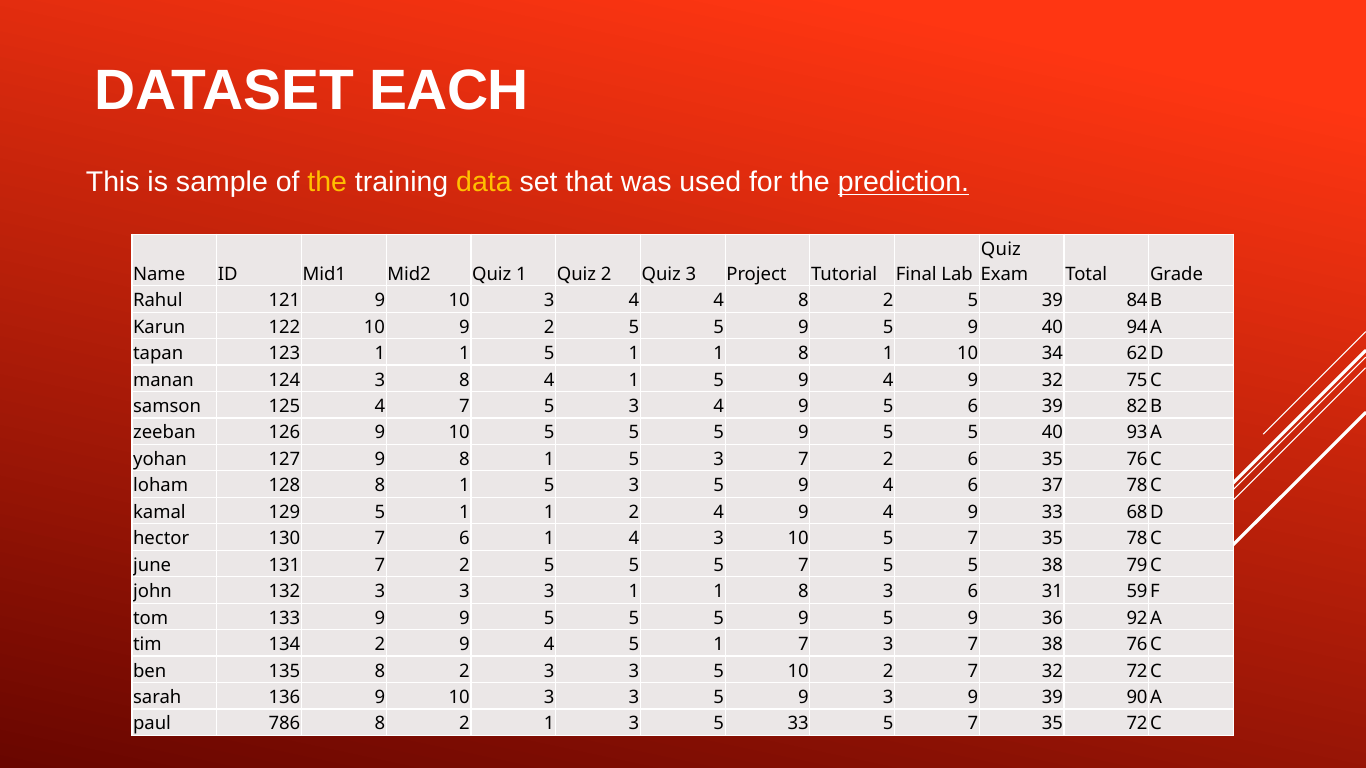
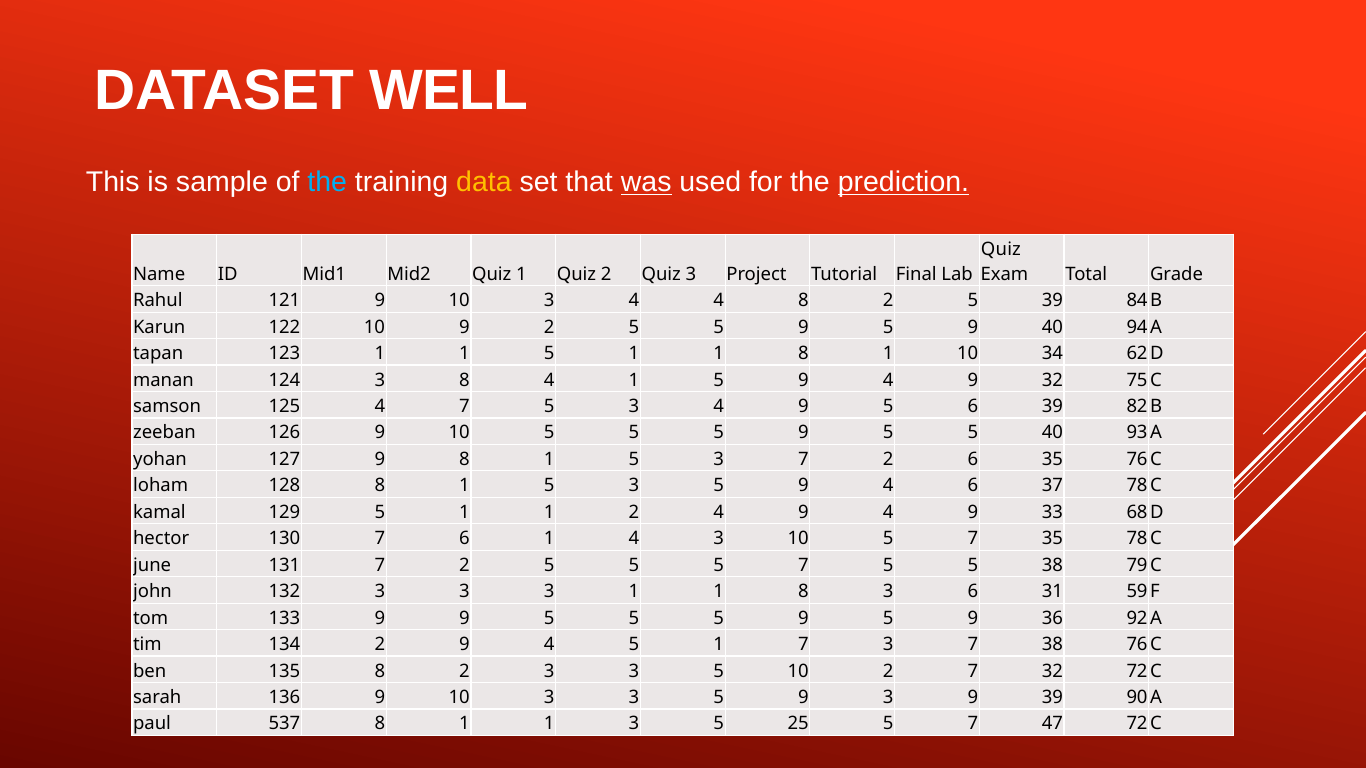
EACH: EACH -> WELL
the at (327, 182) colour: yellow -> light blue
was underline: none -> present
786: 786 -> 537
2 at (465, 724): 2 -> 1
5 33: 33 -> 25
35 at (1052, 724): 35 -> 47
